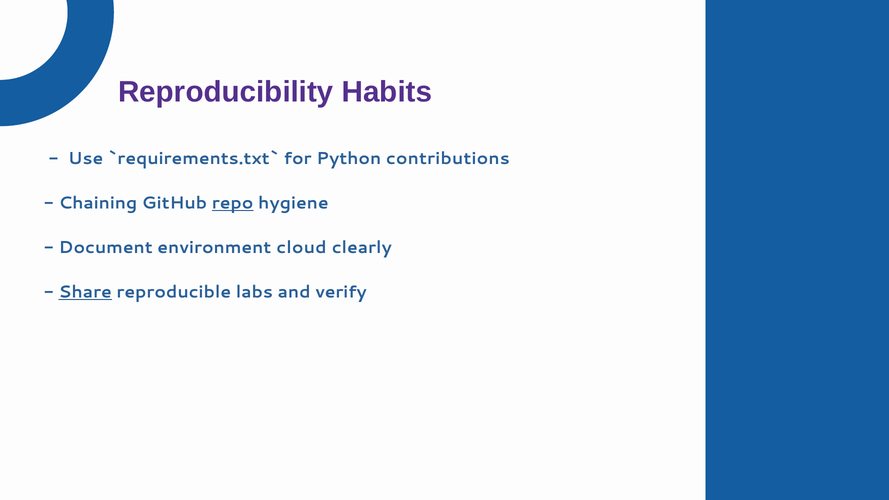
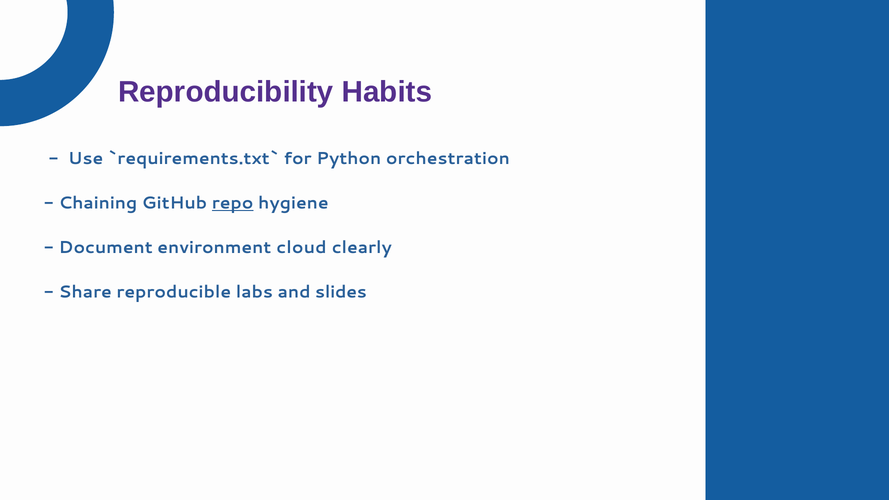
contributions: contributions -> orchestration
Share underline: present -> none
verify: verify -> slides
